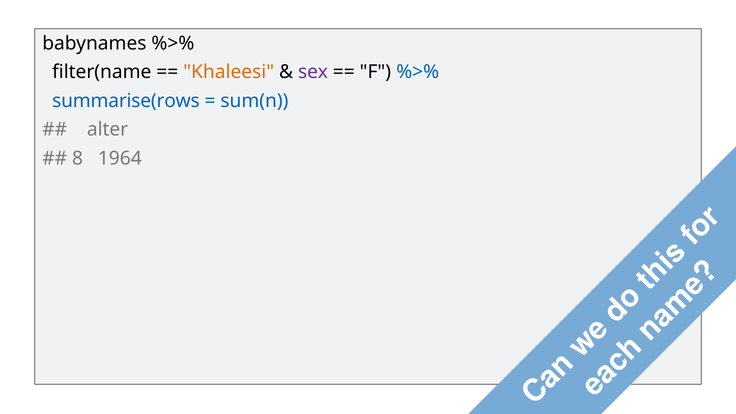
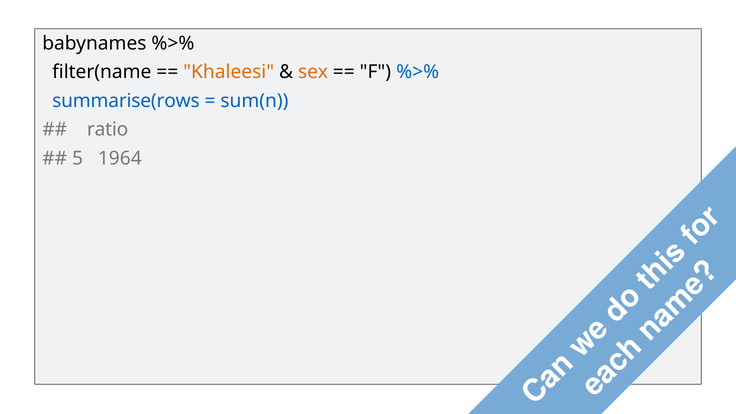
sex colour: purple -> orange
alter: alter -> ratio
8: 8 -> 5
